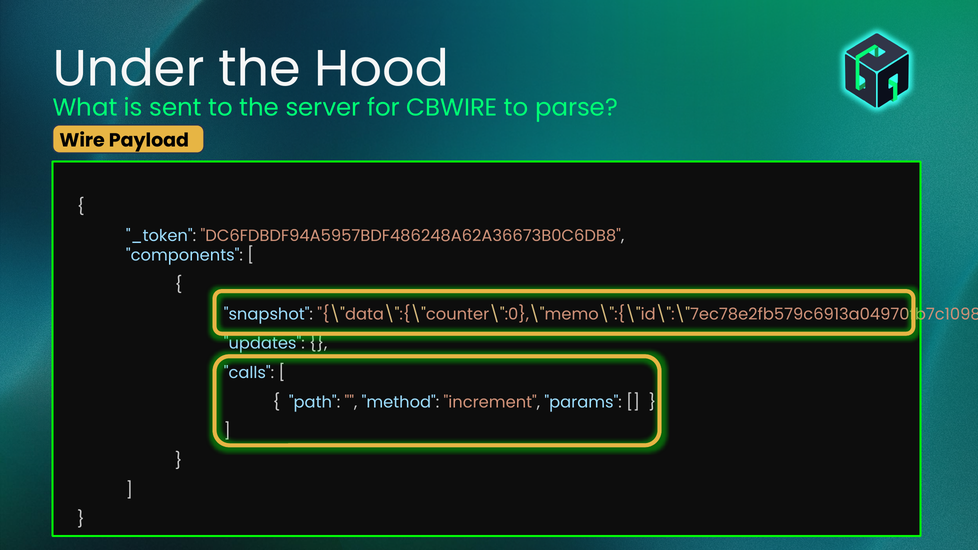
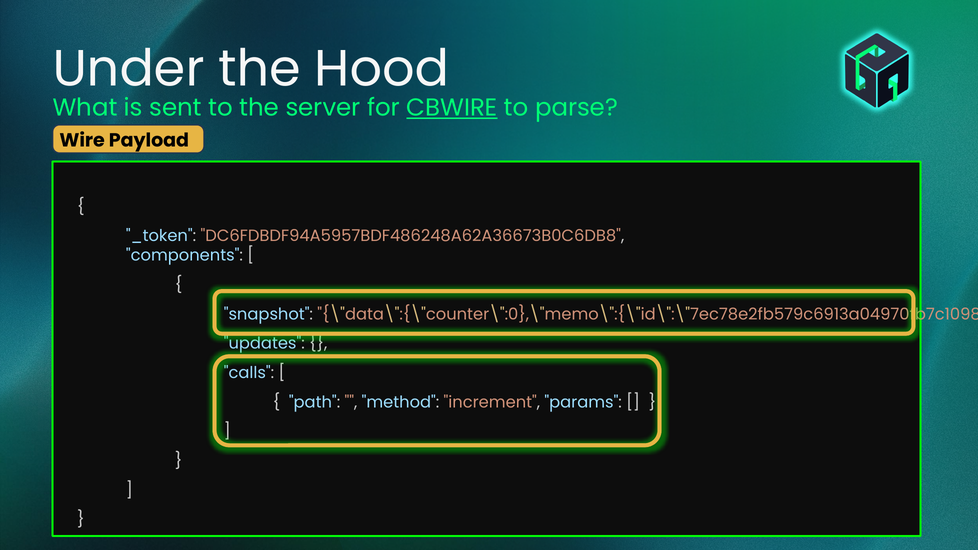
CBWIRE underline: none -> present
